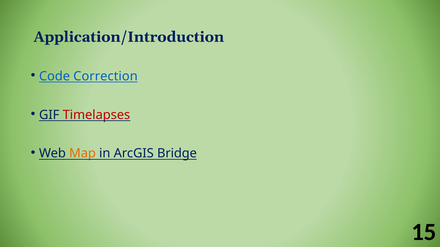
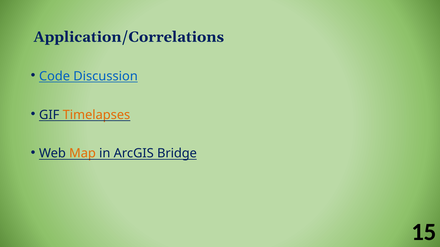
Application/Introduction: Application/Introduction -> Application/Correlations
Correction: Correction -> Discussion
Timelapses colour: red -> orange
